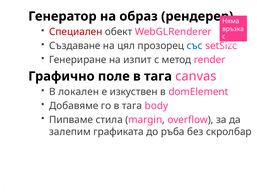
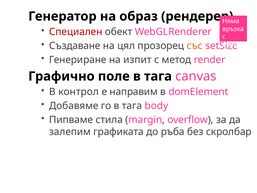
със colour: blue -> orange
локален: локален -> контрол
изкуствен: изкуствен -> направим
